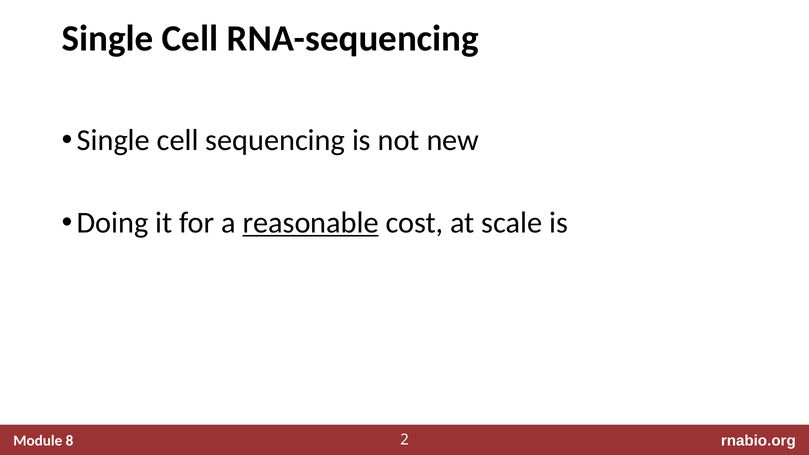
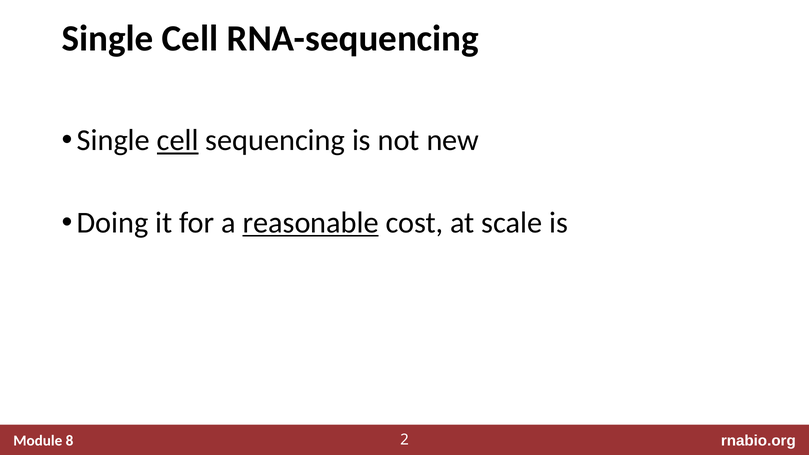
cell at (178, 140) underline: none -> present
